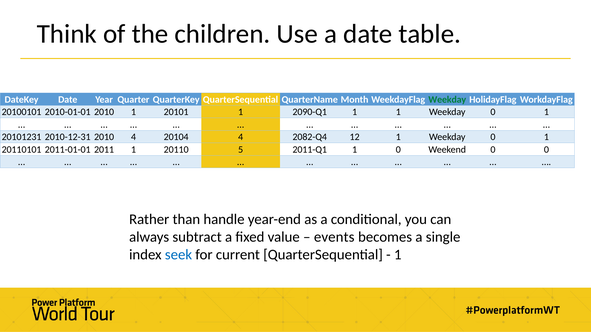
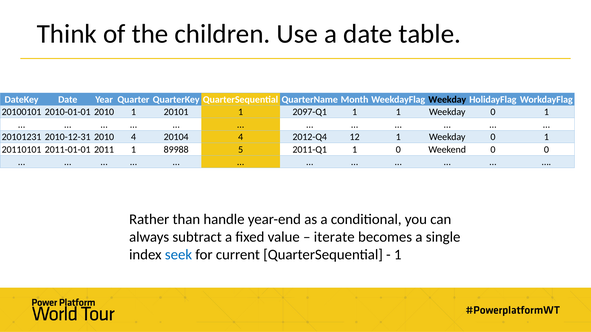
Weekday at (447, 100) colour: green -> black
2090-Q1: 2090-Q1 -> 2097-Q1
2082-Q4: 2082-Q4 -> 2012-Q4
20110: 20110 -> 89988
events: events -> iterate
